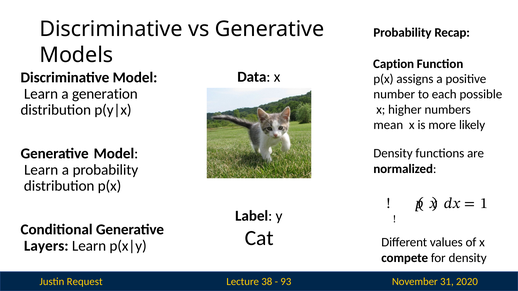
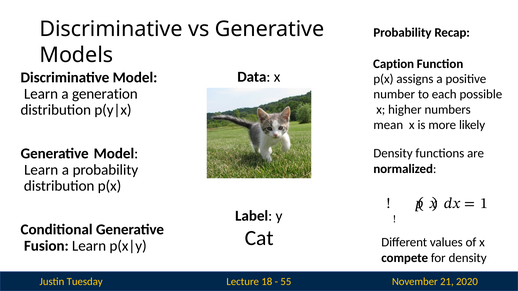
Layers: Layers -> Fusion
Request: Request -> Tuesday
38: 38 -> 18
93: 93 -> 55
31: 31 -> 21
